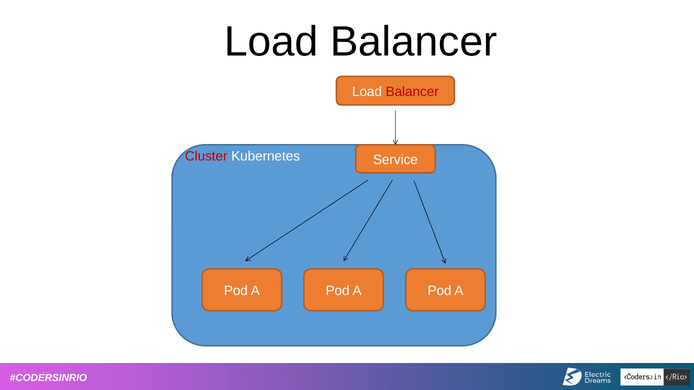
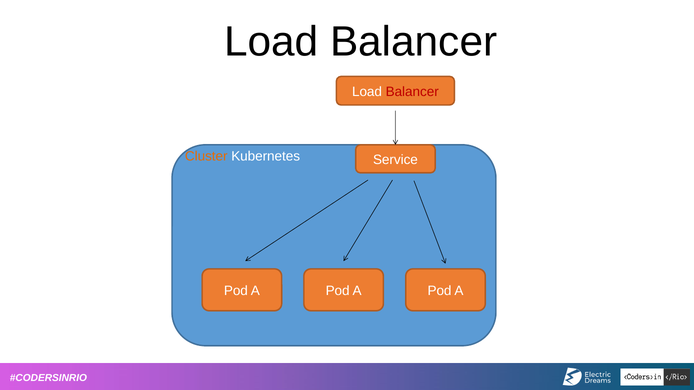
Cluster colour: red -> orange
